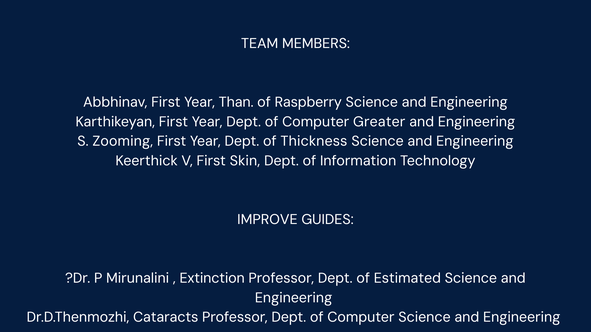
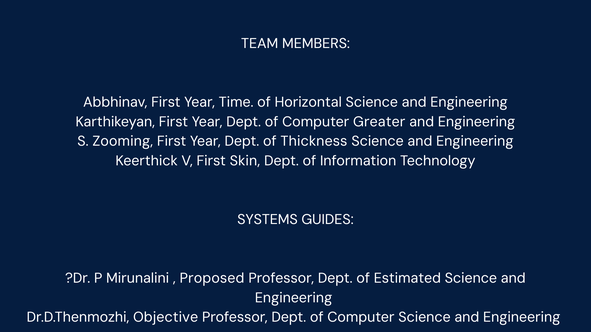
Than: Than -> Time
Raspberry: Raspberry -> Horizontal
IMPROVE: IMPROVE -> SYSTEMS
Extinction: Extinction -> Proposed
Cataracts: Cataracts -> Objective
